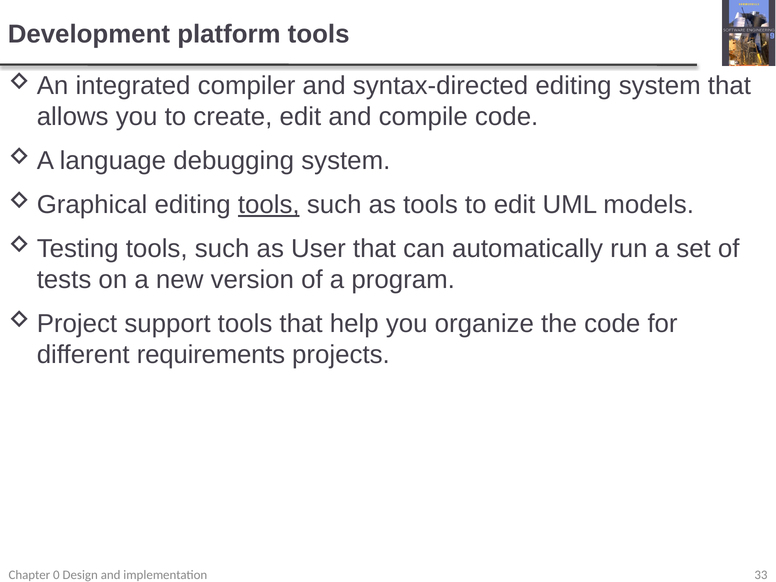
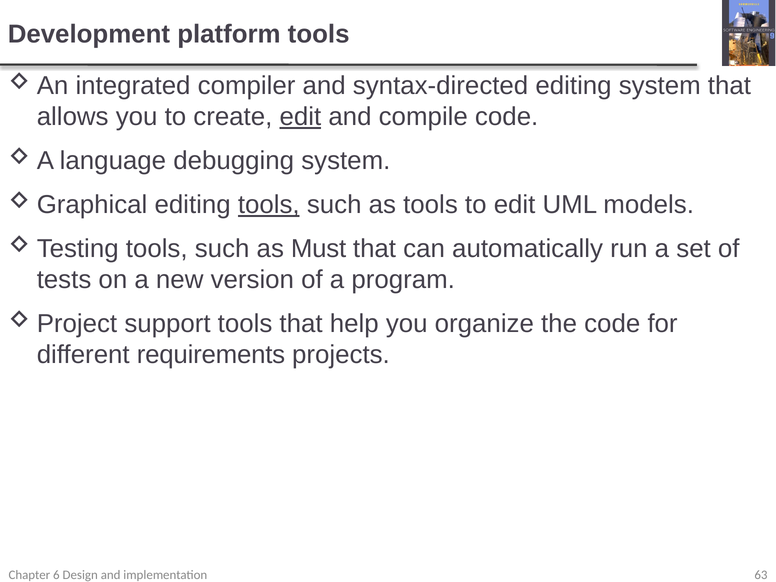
edit at (300, 117) underline: none -> present
User: User -> Must
0: 0 -> 6
33: 33 -> 63
